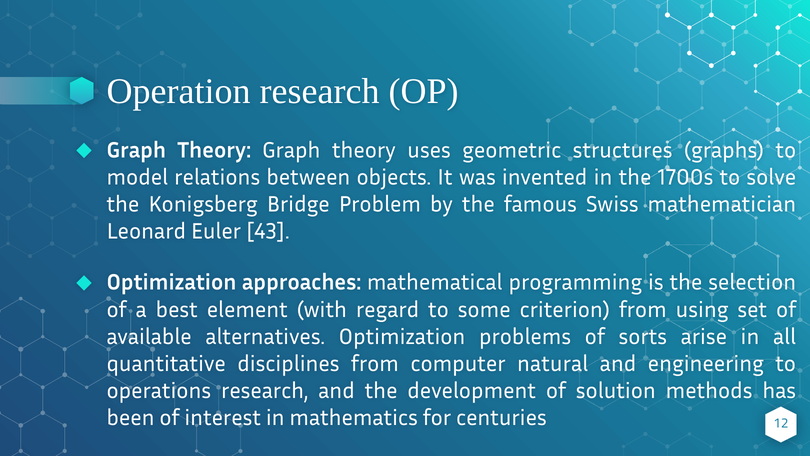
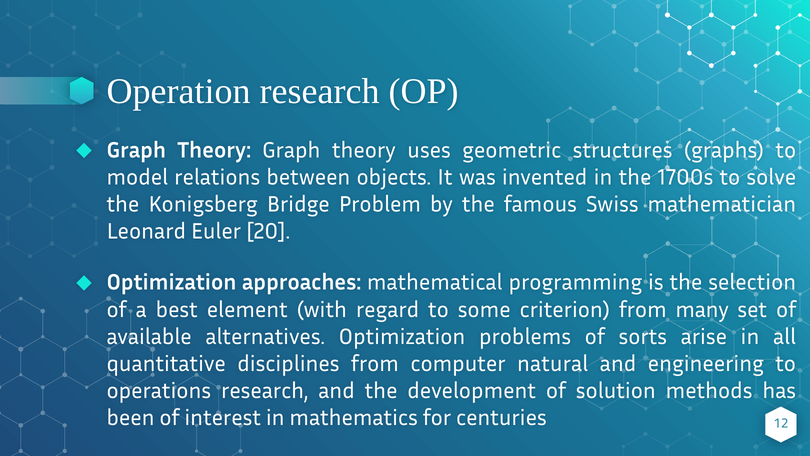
43: 43 -> 20
using: using -> many
